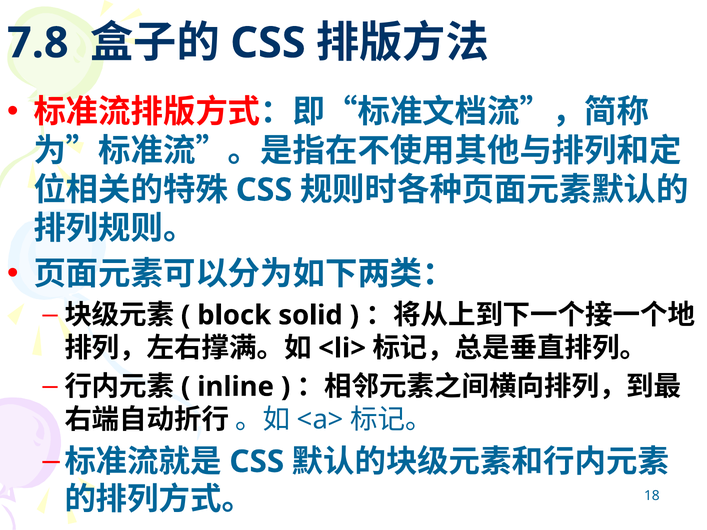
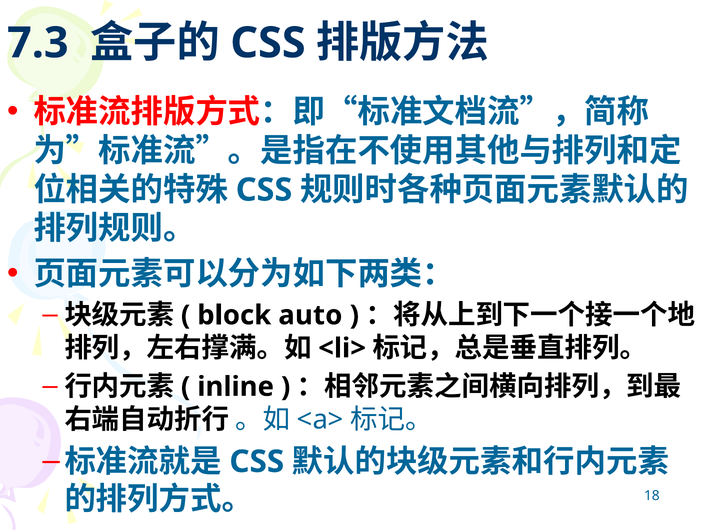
7.8: 7.8 -> 7.3
solid: solid -> auto
